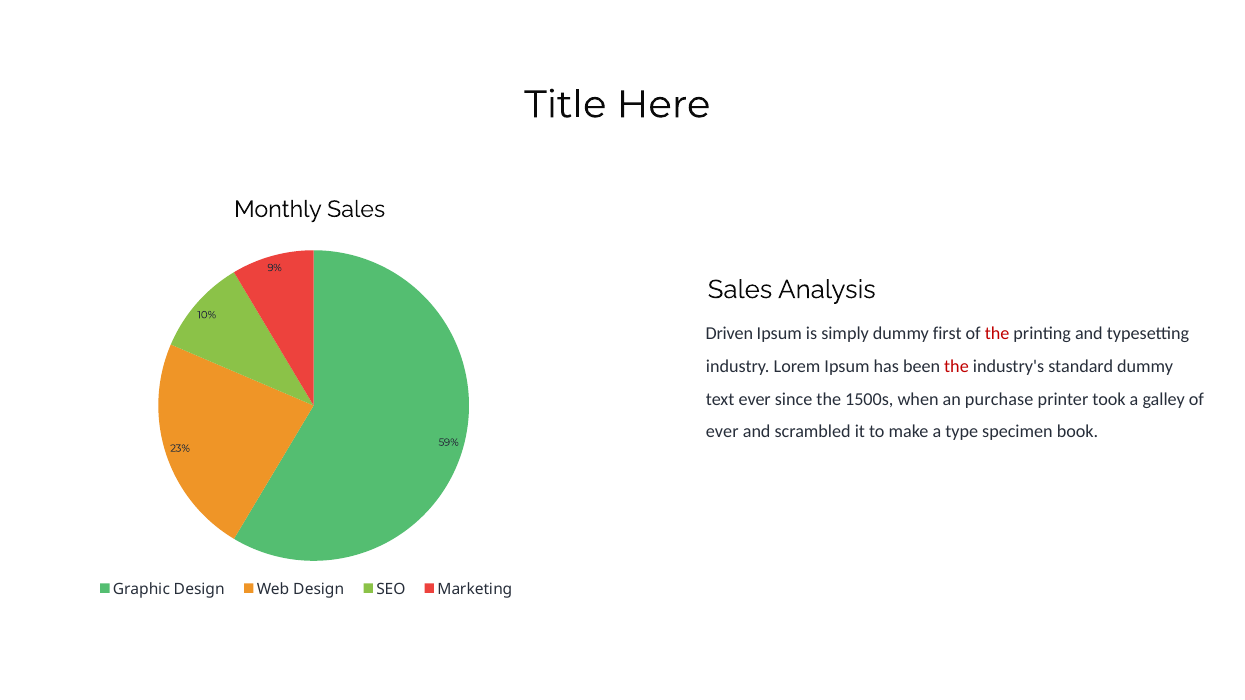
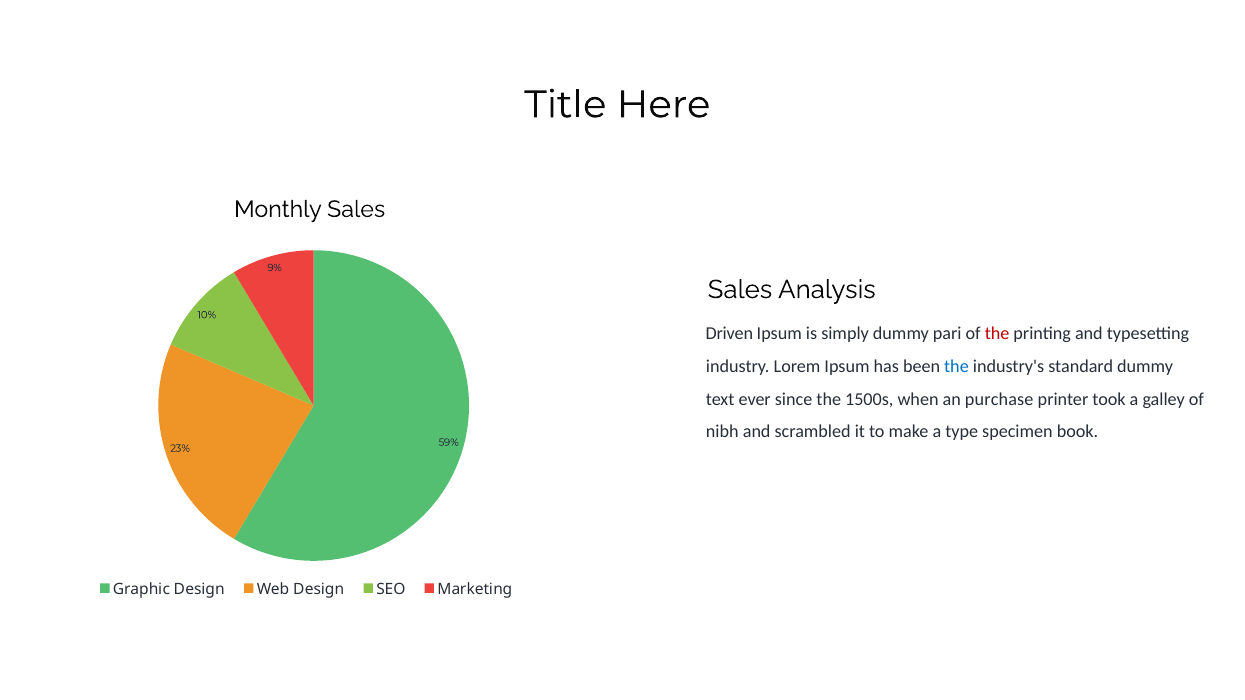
first: first -> pari
the at (956, 367) colour: red -> blue
ever at (722, 432): ever -> nibh
